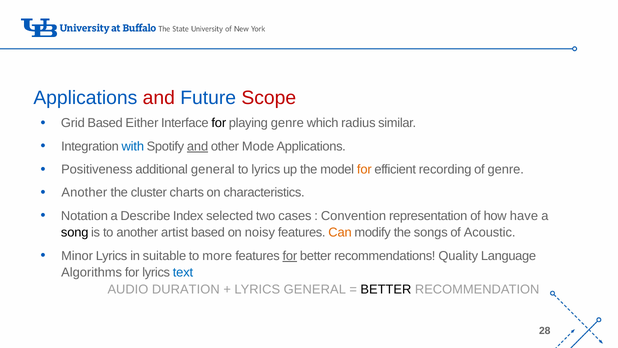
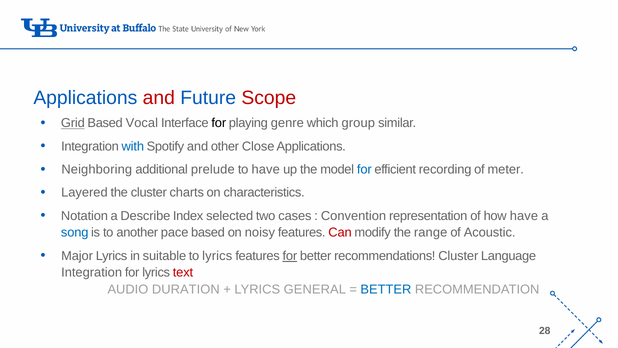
Grid underline: none -> present
Either: Either -> Vocal
radius: radius -> group
and at (198, 146) underline: present -> none
Mode: Mode -> Close
Positiveness: Positiveness -> Neighboring
additional general: general -> prelude
to lyrics: lyrics -> have
for at (364, 169) colour: orange -> blue
of genre: genre -> meter
Another at (84, 193): Another -> Layered
song colour: black -> blue
artist: artist -> pace
Can colour: orange -> red
songs: songs -> range
Minor: Minor -> Major
to more: more -> lyrics
recommendations Quality: Quality -> Cluster
Algorithms at (92, 272): Algorithms -> Integration
text colour: blue -> red
BETTER at (386, 289) colour: black -> blue
